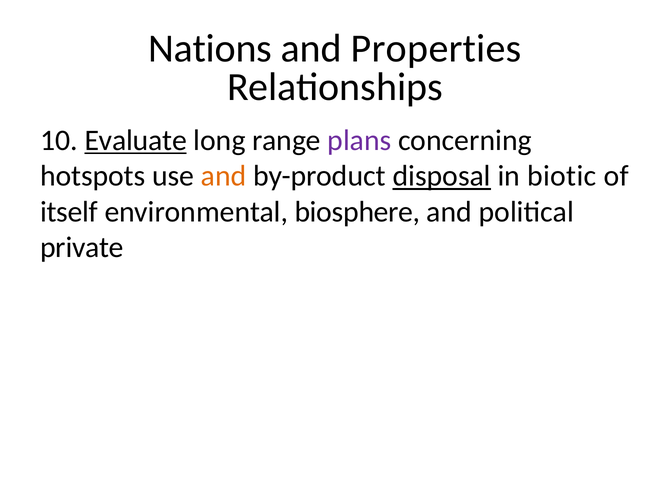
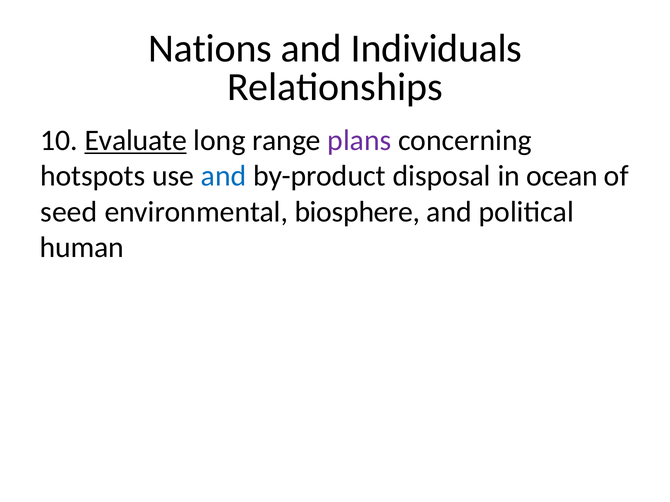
Properties: Properties -> Individuals
and at (224, 176) colour: orange -> blue
disposal underline: present -> none
biotic: biotic -> ocean
itself: itself -> seed
private: private -> human
